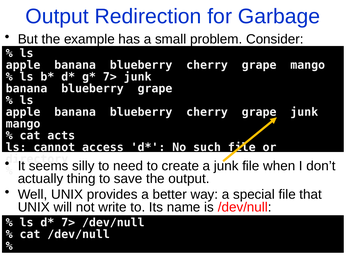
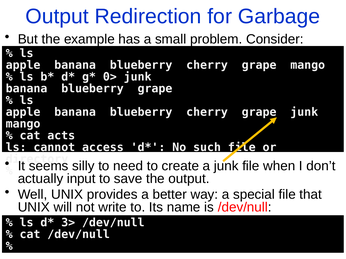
7> at (110, 77): 7> -> 0>
thing: thing -> input
7> at (68, 223): 7> -> 3>
